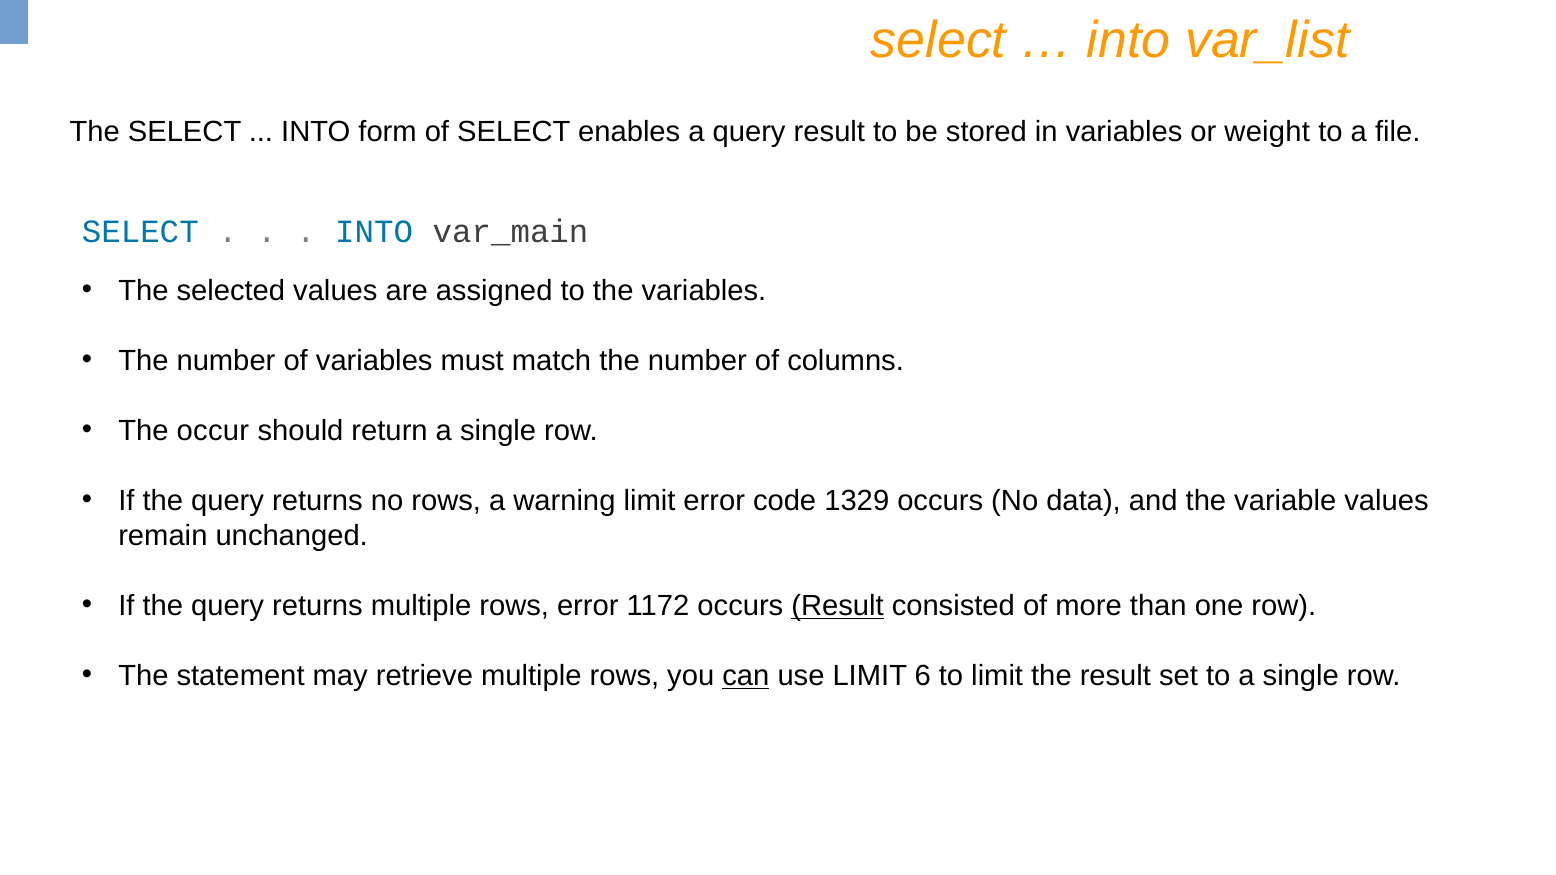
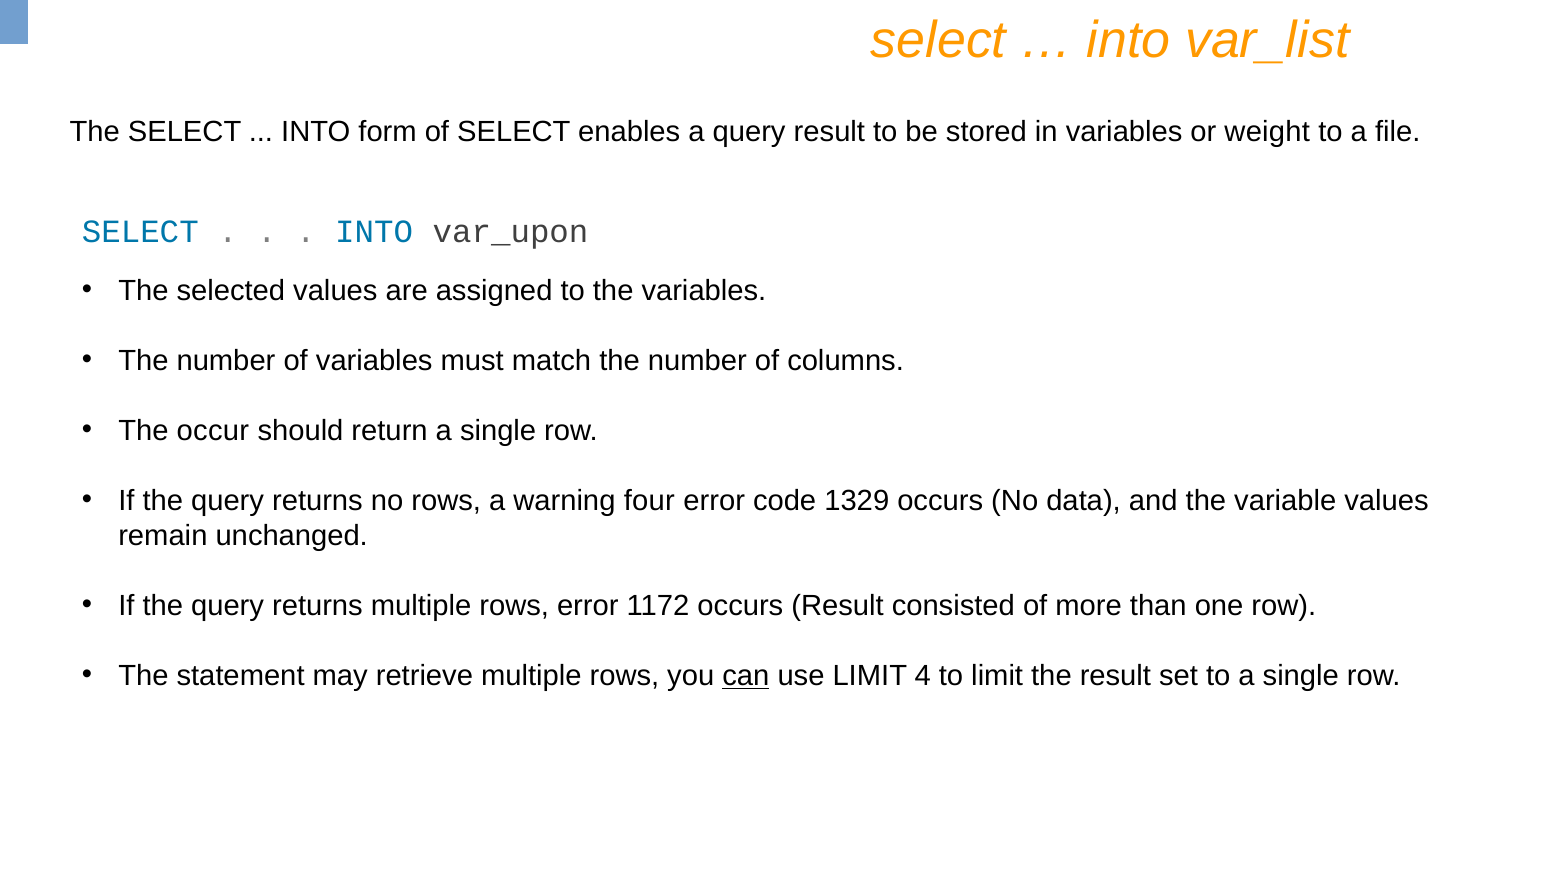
var_main: var_main -> var_upon
warning limit: limit -> four
Result at (838, 606) underline: present -> none
6: 6 -> 4
